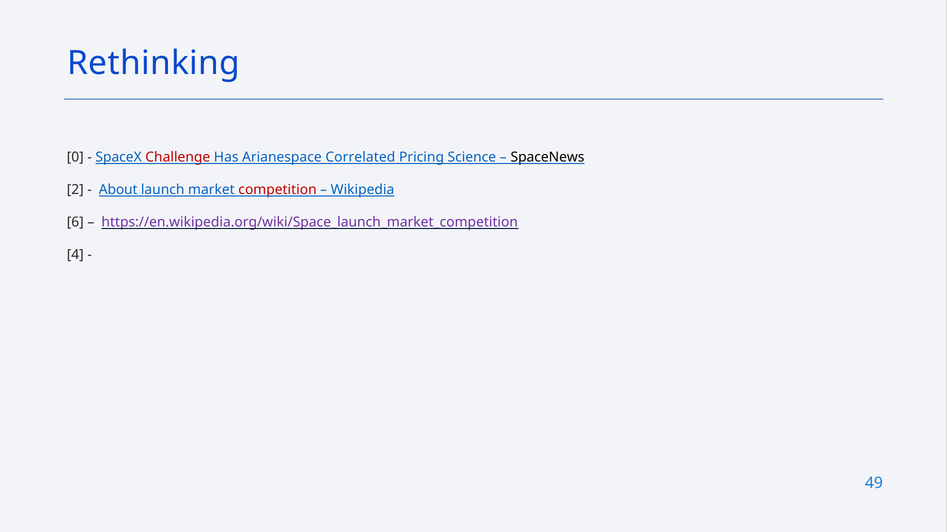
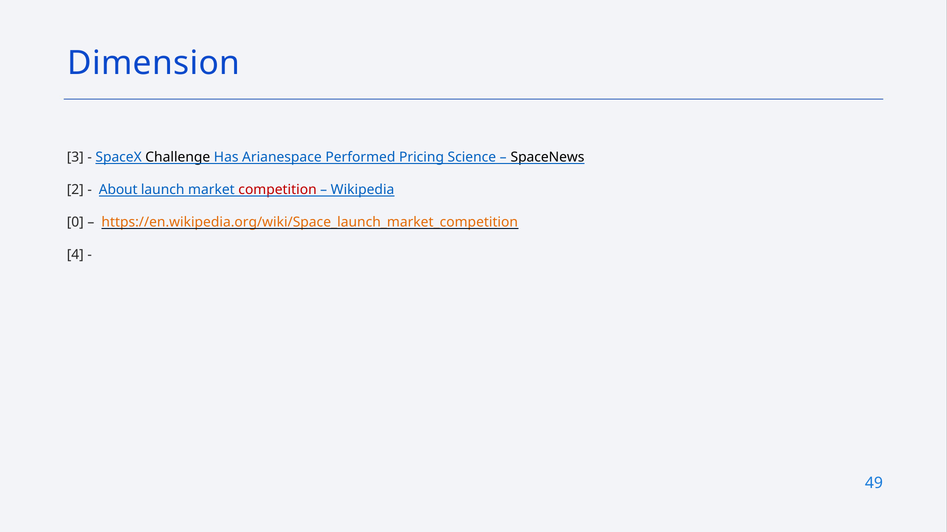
Rethinking: Rethinking -> Dimension
0: 0 -> 3
Challenge colour: red -> black
Correlated: Correlated -> Performed
6: 6 -> 0
https://en.wikipedia.org/wiki/Space_launch_market_competition colour: purple -> orange
